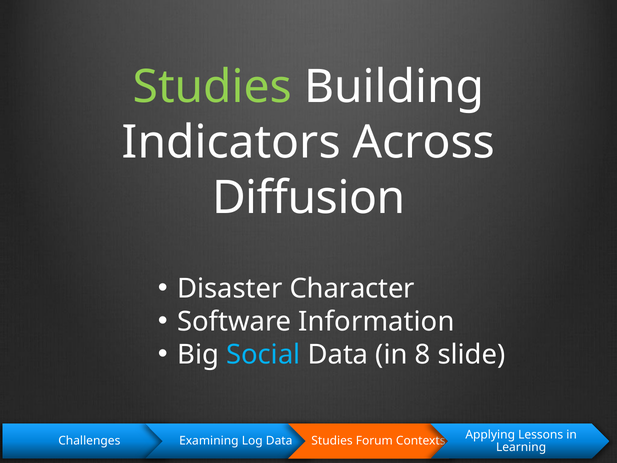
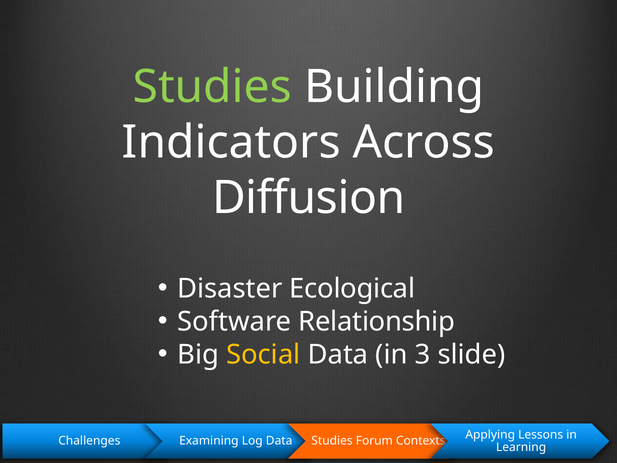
Character: Character -> Ecological
Information: Information -> Relationship
Social colour: light blue -> yellow
8: 8 -> 3
